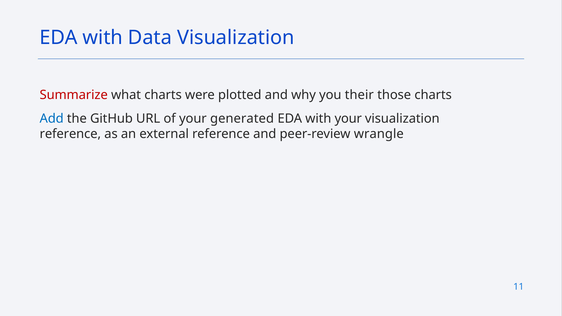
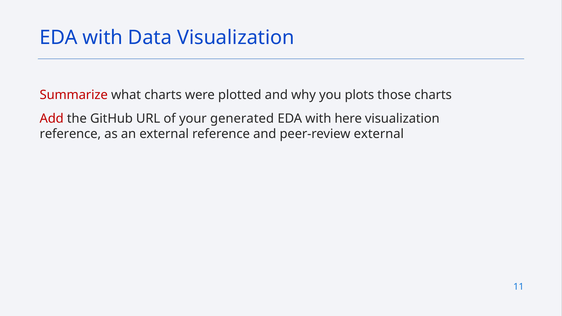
their: their -> plots
Add colour: blue -> red
with your: your -> here
peer-review wrangle: wrangle -> external
